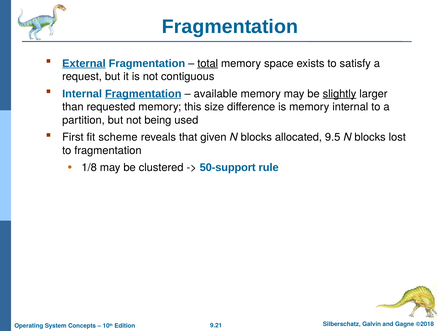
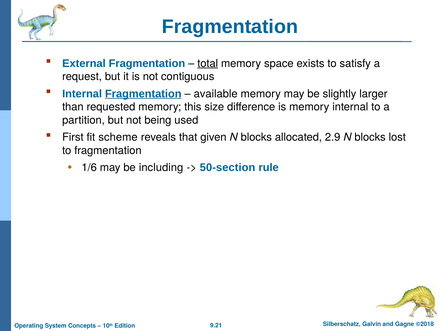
External underline: present -> none
slightly underline: present -> none
9.5: 9.5 -> 2.9
1/8: 1/8 -> 1/6
clustered: clustered -> including
50-support: 50-support -> 50-section
